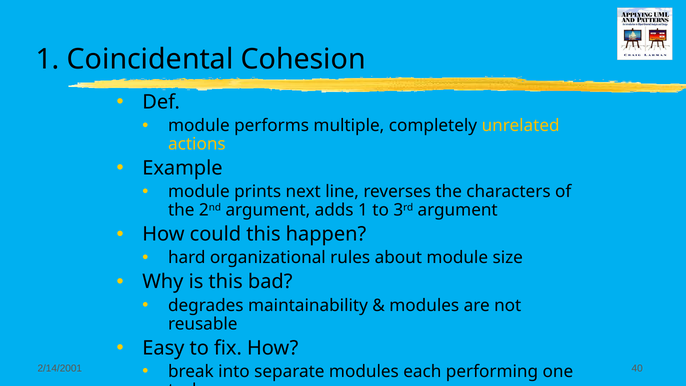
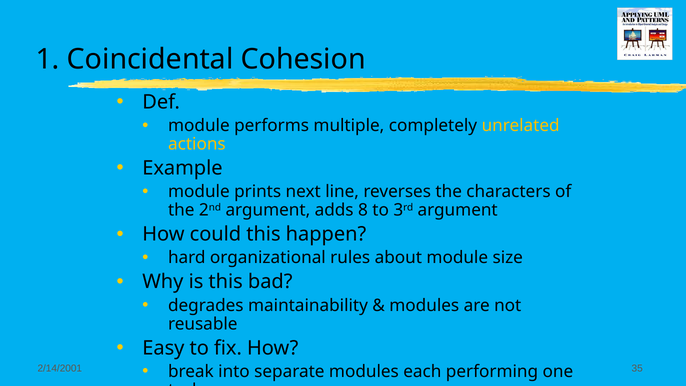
adds 1: 1 -> 8
40: 40 -> 35
